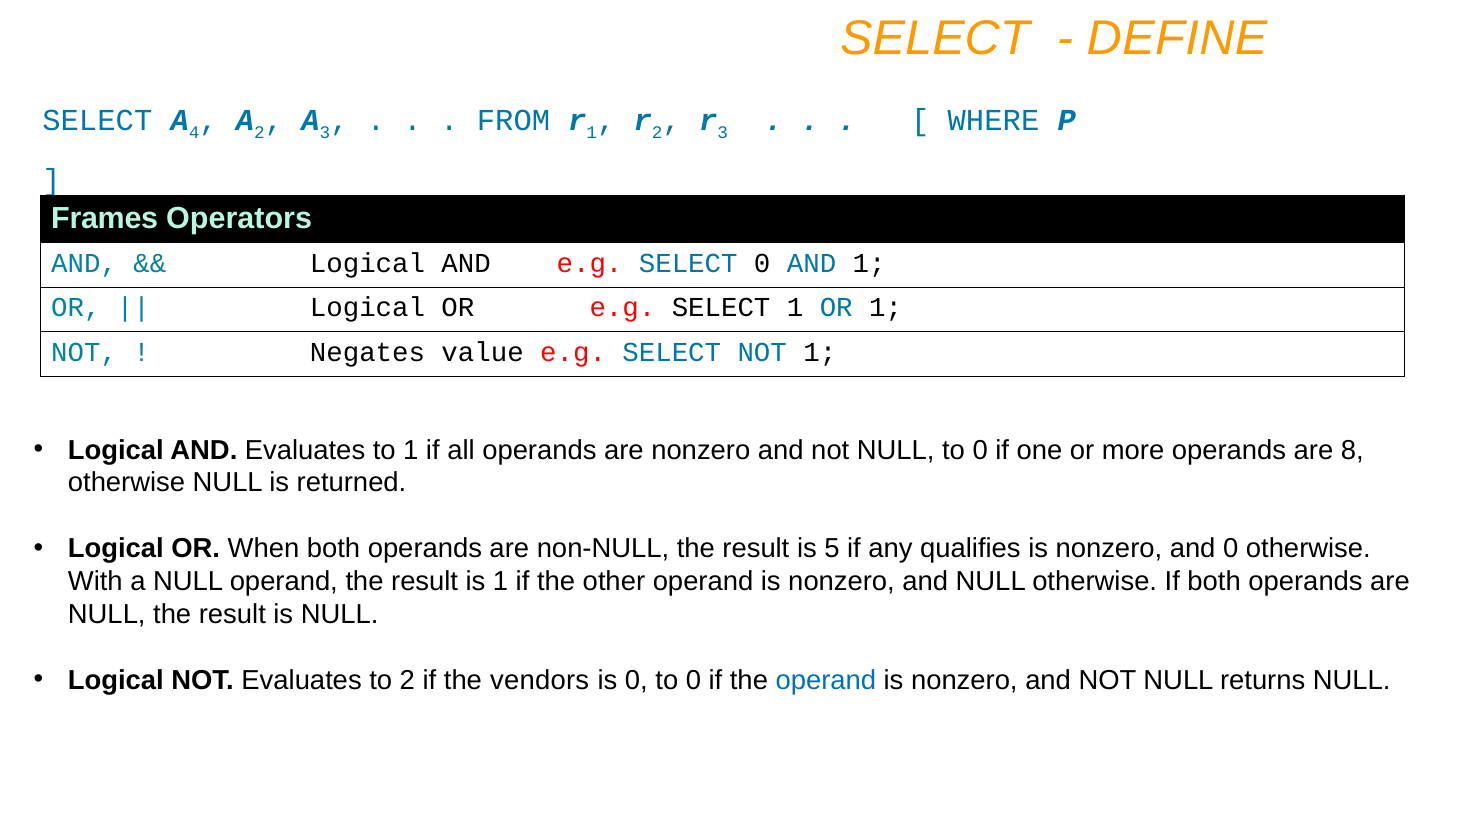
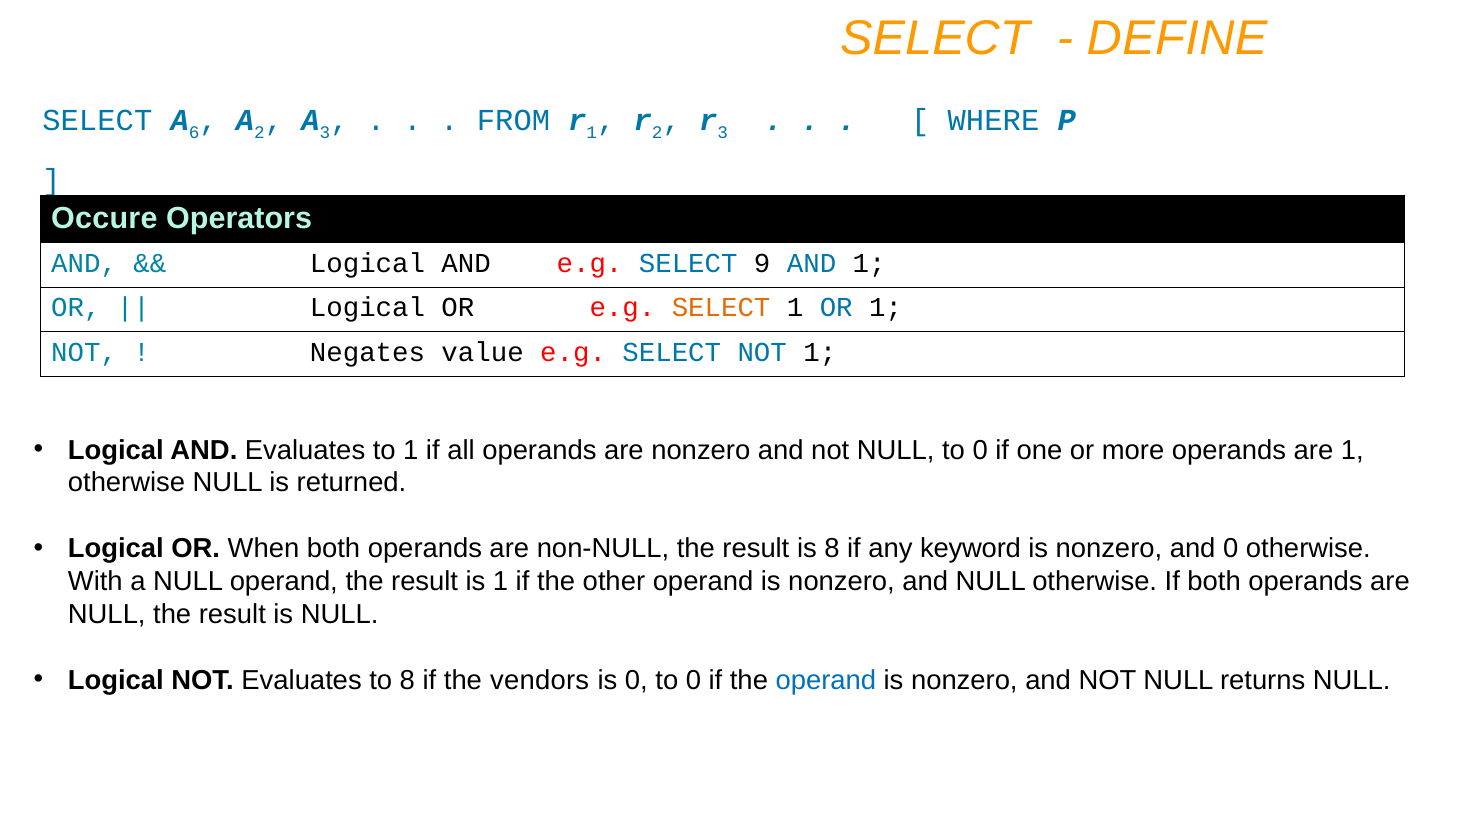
4: 4 -> 6
Frames: Frames -> Occure
SELECT 0: 0 -> 9
SELECT at (721, 308) colour: black -> orange
are 8: 8 -> 1
is 5: 5 -> 8
qualifies: qualifies -> keyword
to 2: 2 -> 8
